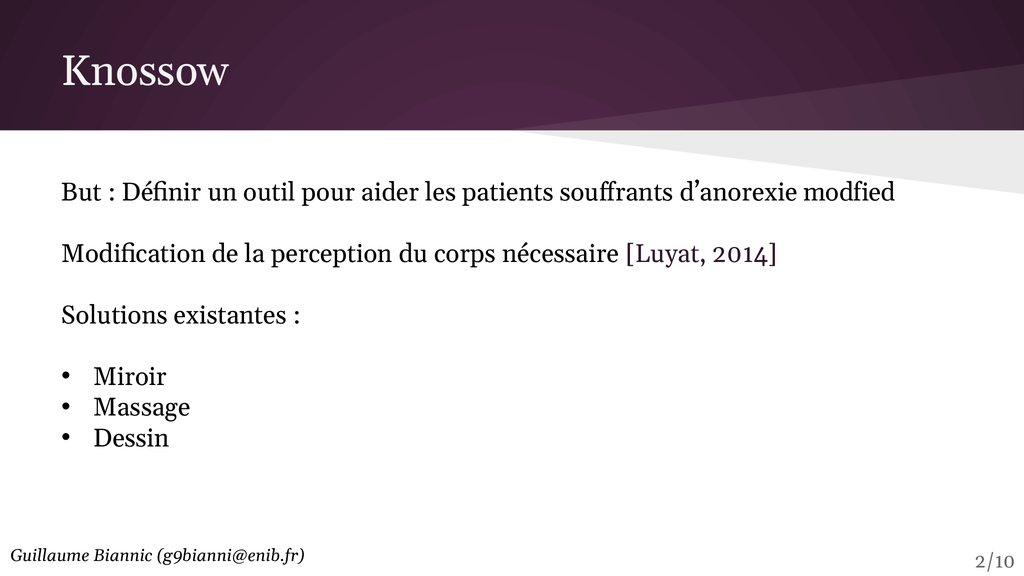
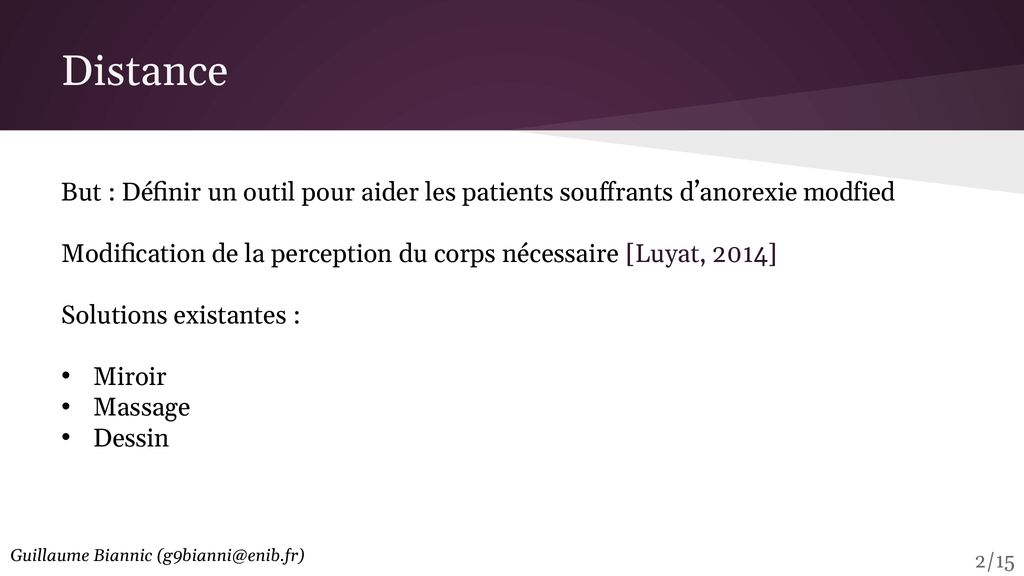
Knossow: Knossow -> Distance
2/10: 2/10 -> 2/15
